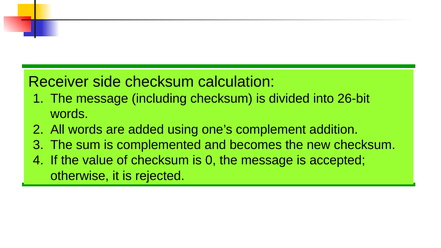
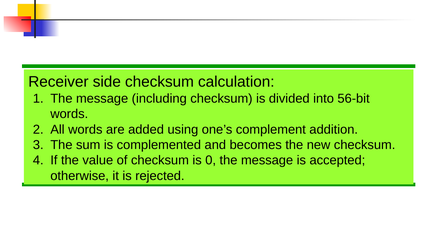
26-bit: 26-bit -> 56-bit
